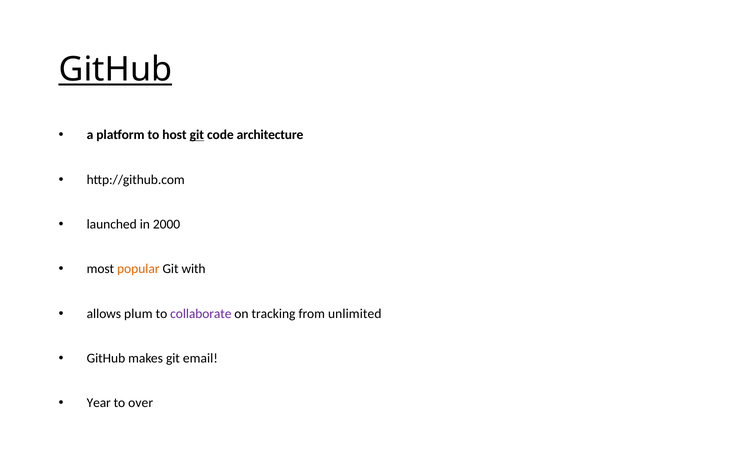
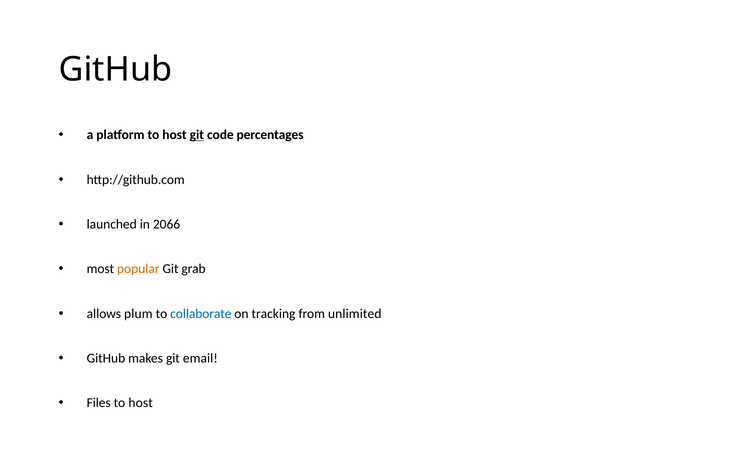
GitHub at (115, 70) underline: present -> none
architecture: architecture -> percentages
2000: 2000 -> 2066
with: with -> grab
collaborate colour: purple -> blue
Year: Year -> Files
over at (141, 403): over -> host
